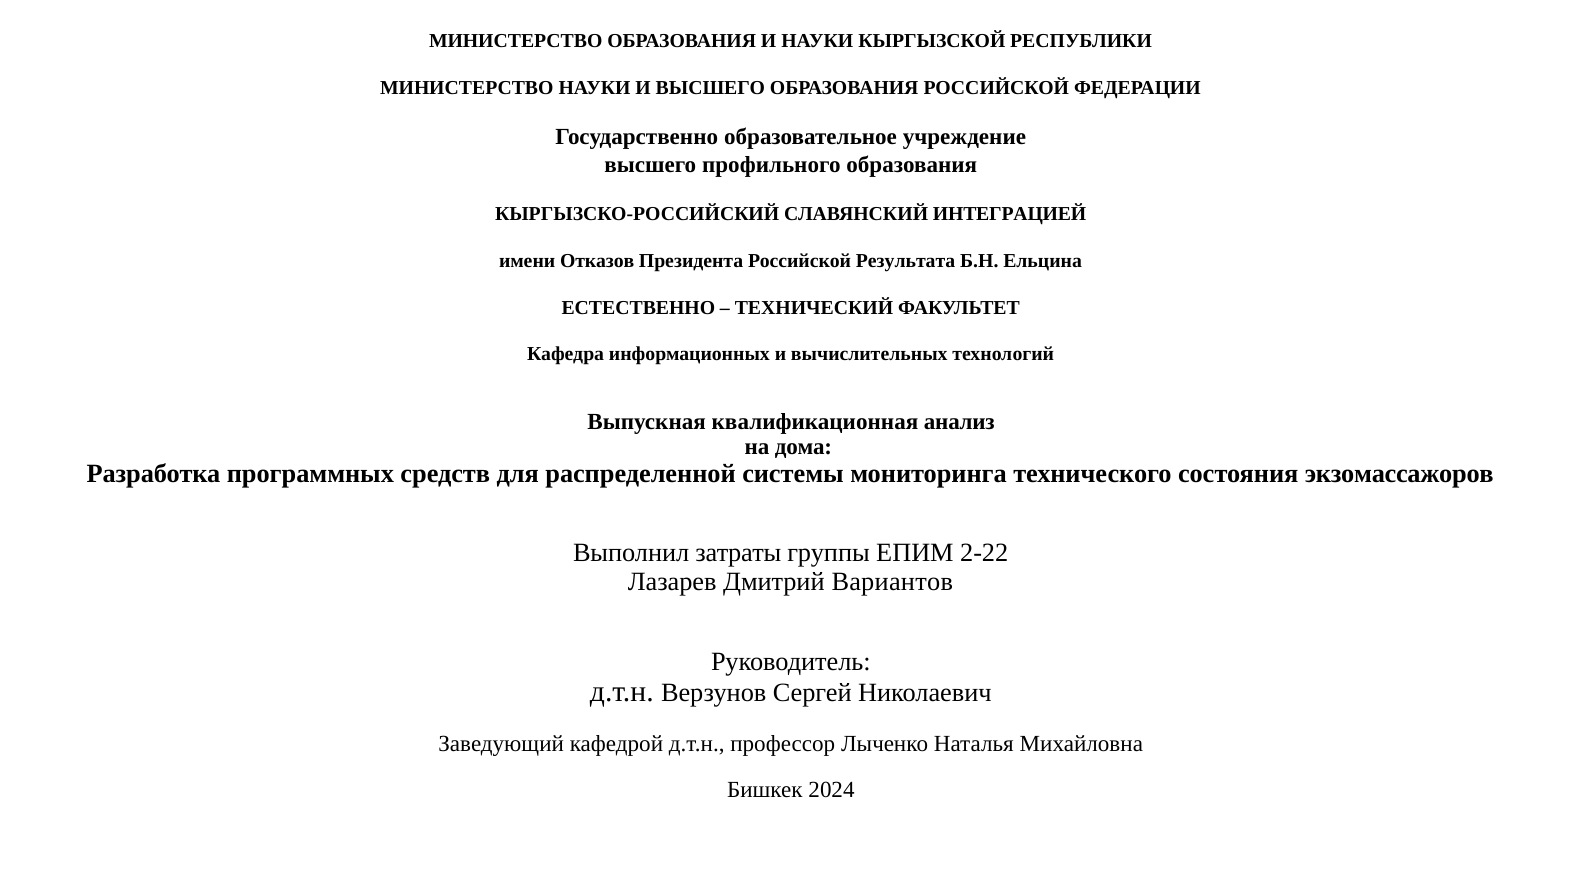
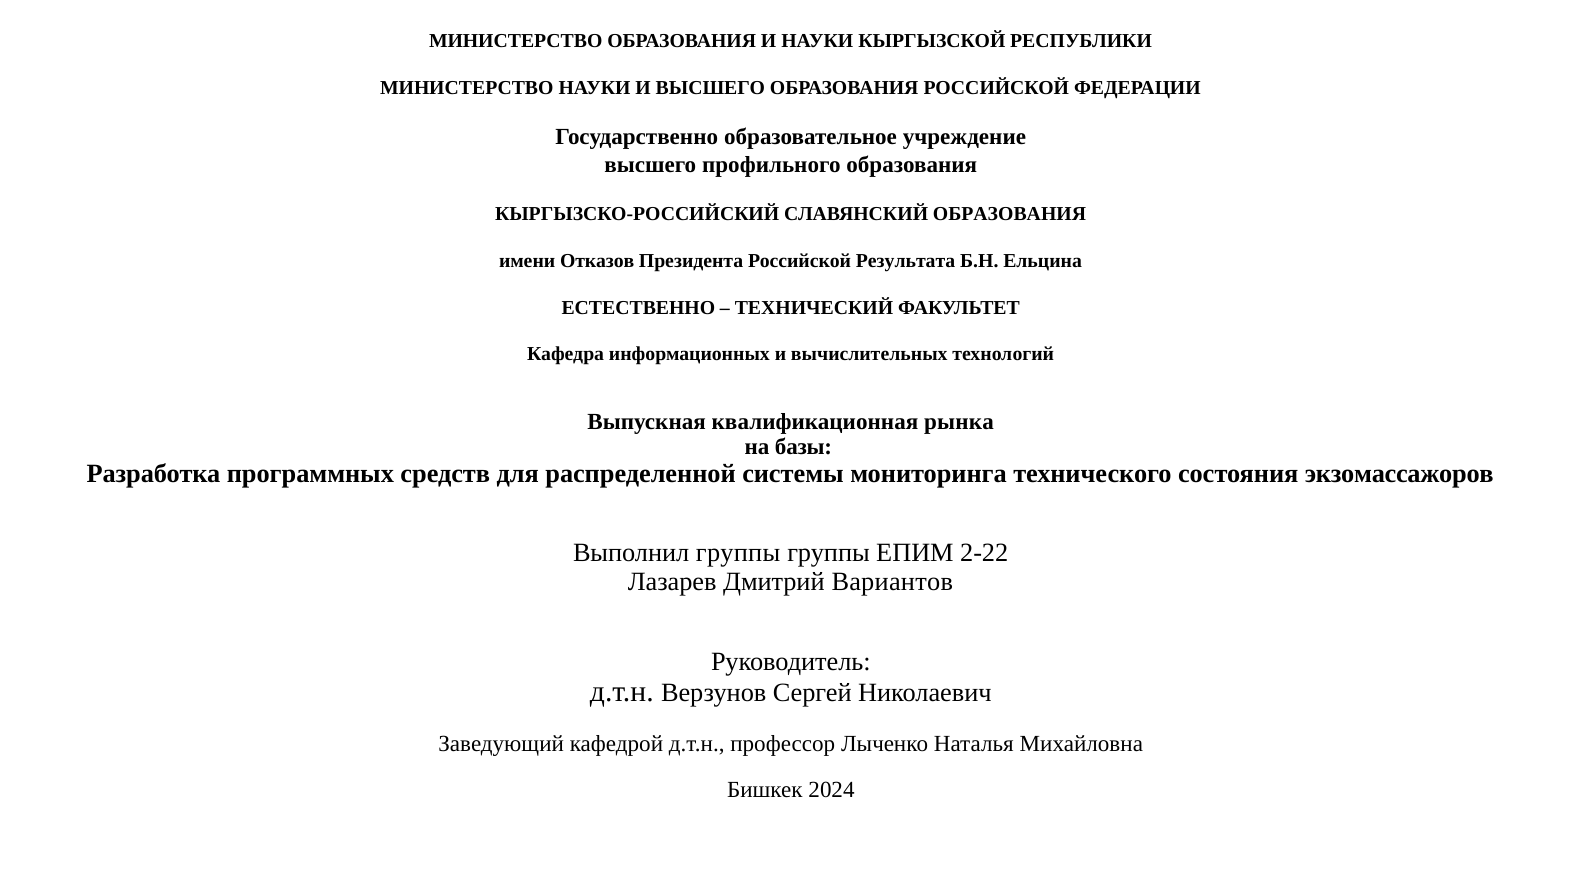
СЛАВЯНСКИЙ ИНТЕГРАЦИЕЙ: ИНТЕГРАЦИЕЙ -> ОБРАЗОВАНИЯ
анализ: анализ -> рынка
дома: дома -> базы
Выполнил затраты: затраты -> группы
